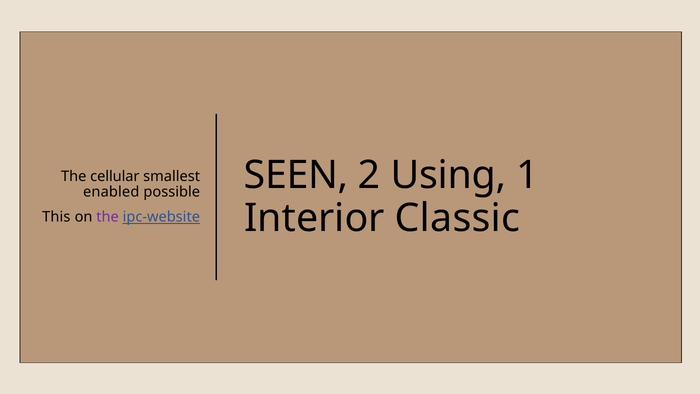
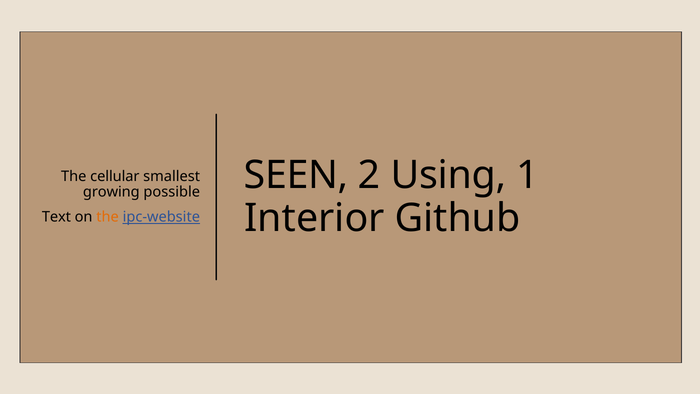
enabled: enabled -> growing
Classic: Classic -> Github
This: This -> Text
the at (108, 217) colour: purple -> orange
